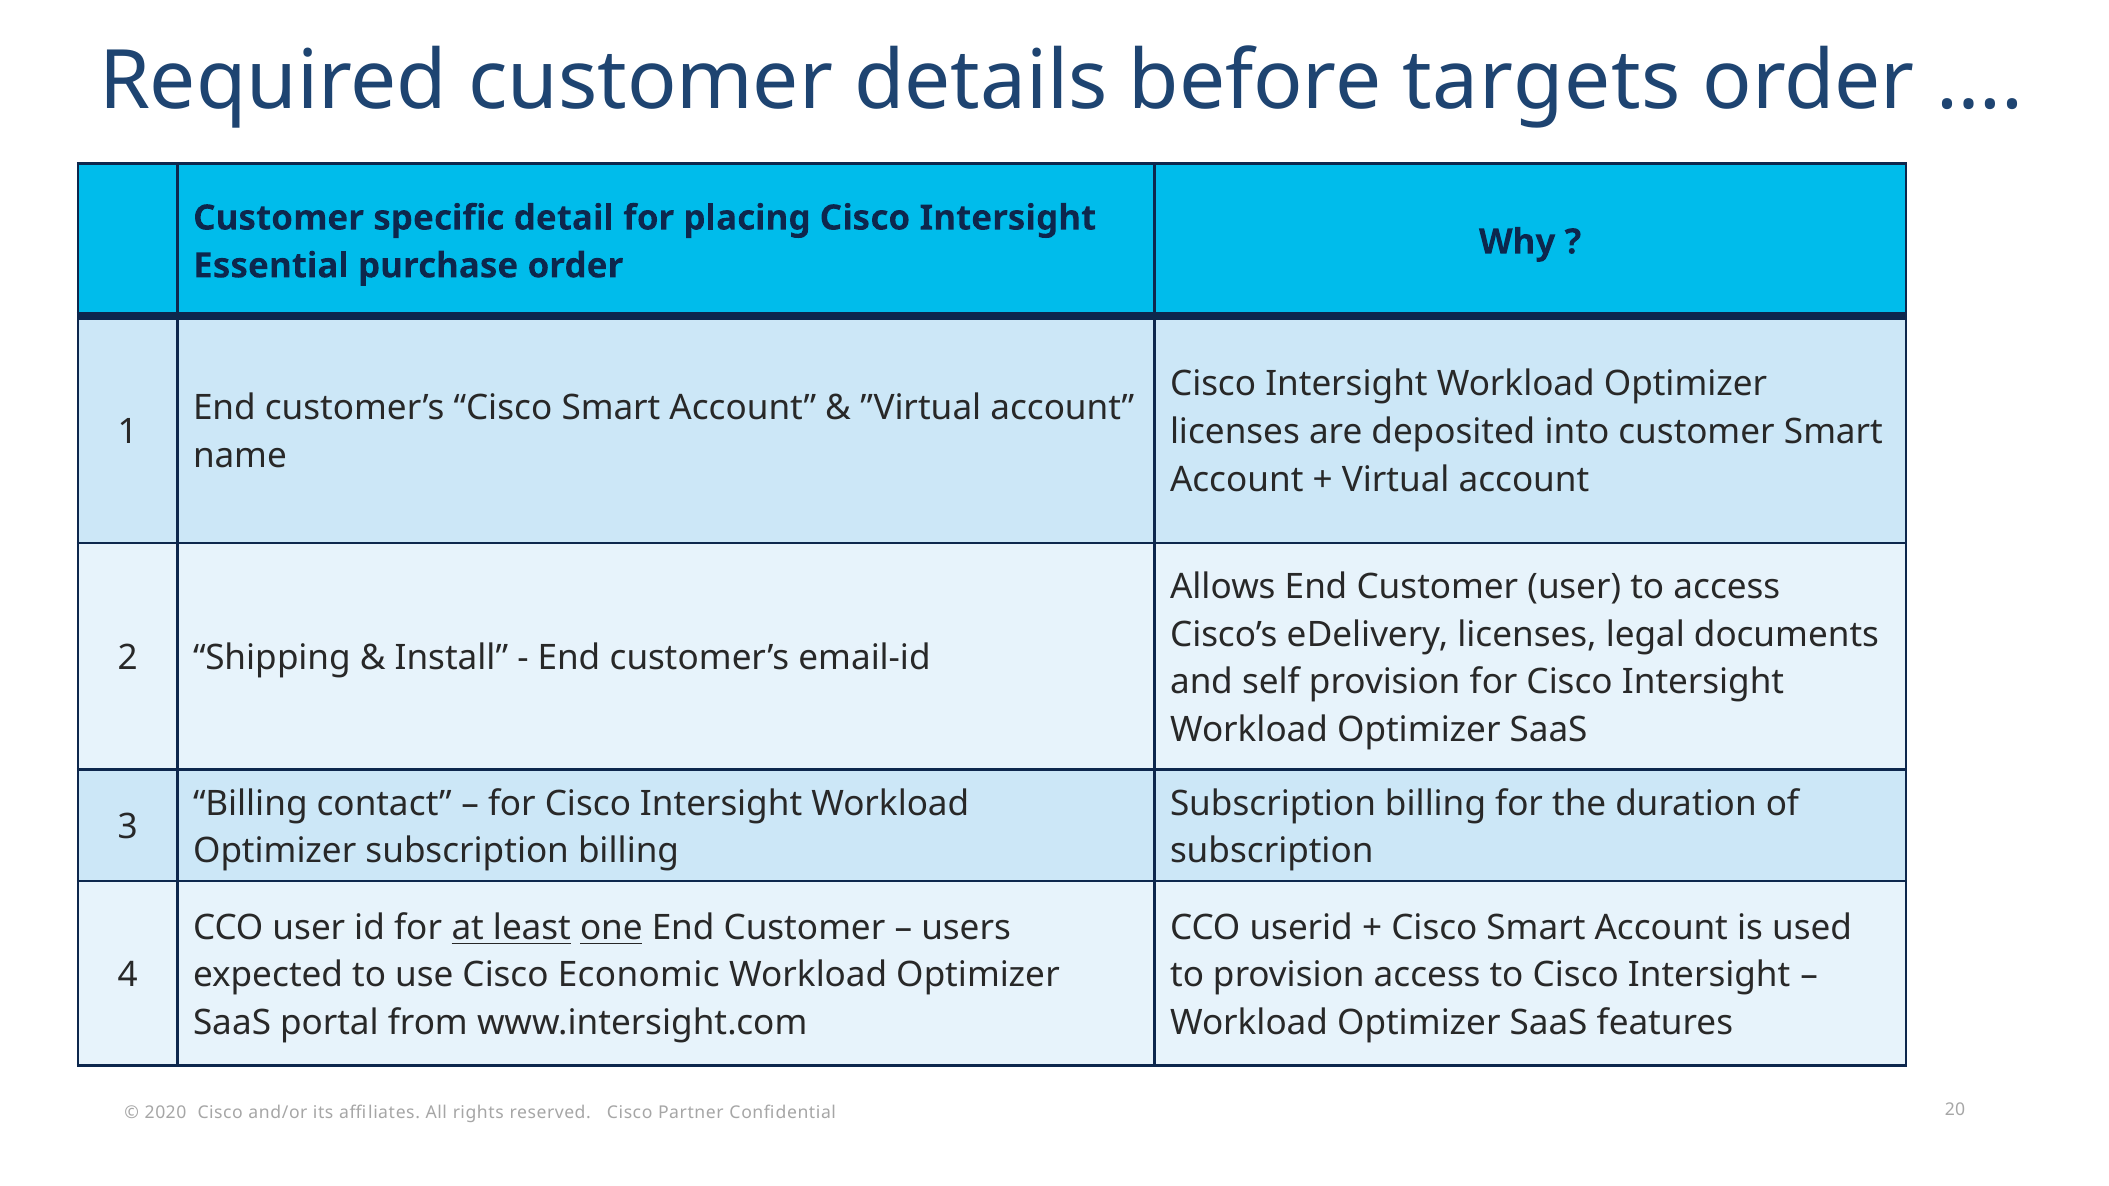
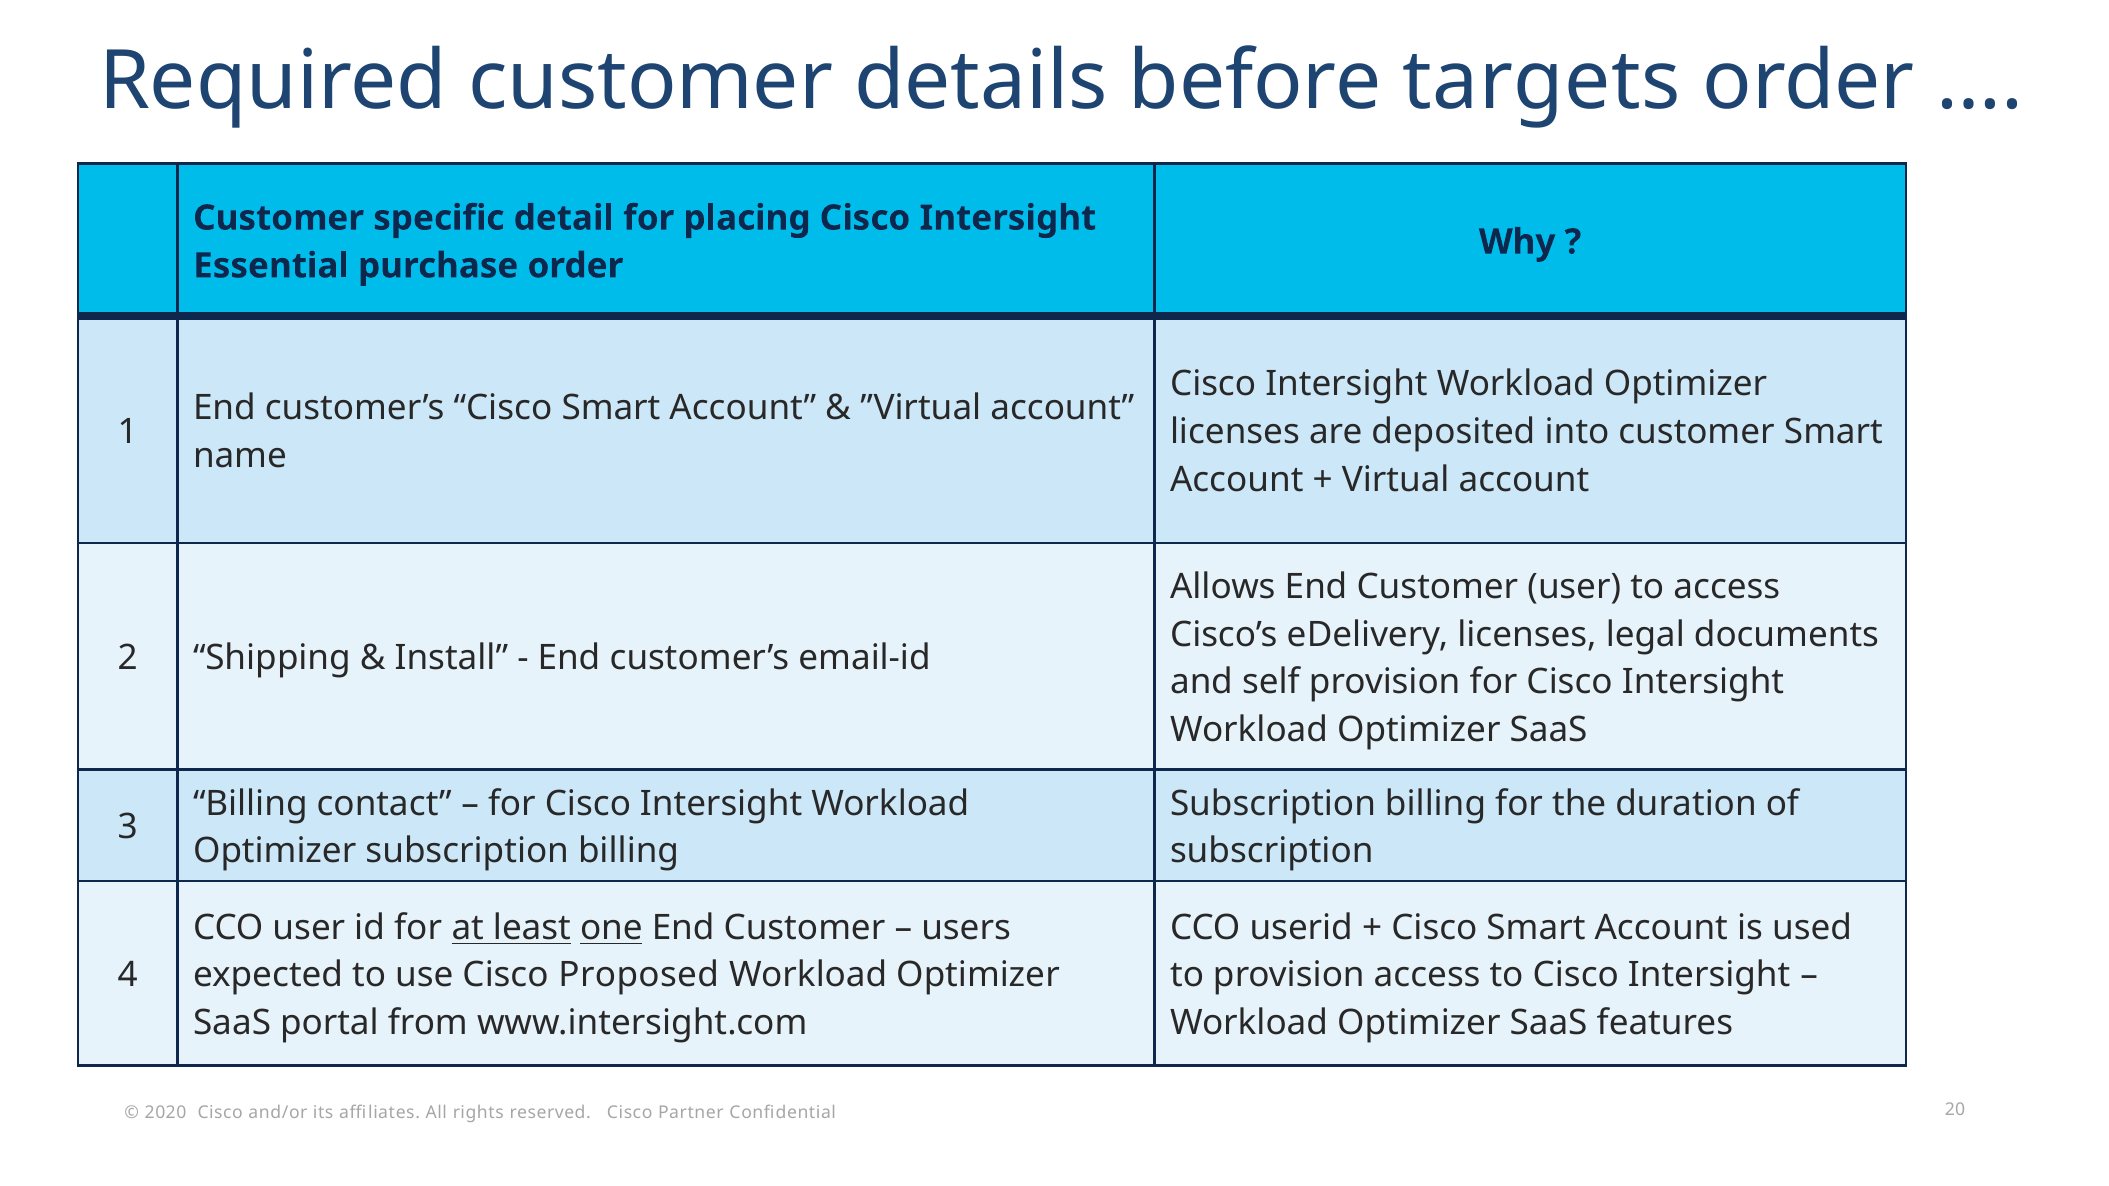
Economic: Economic -> Proposed
